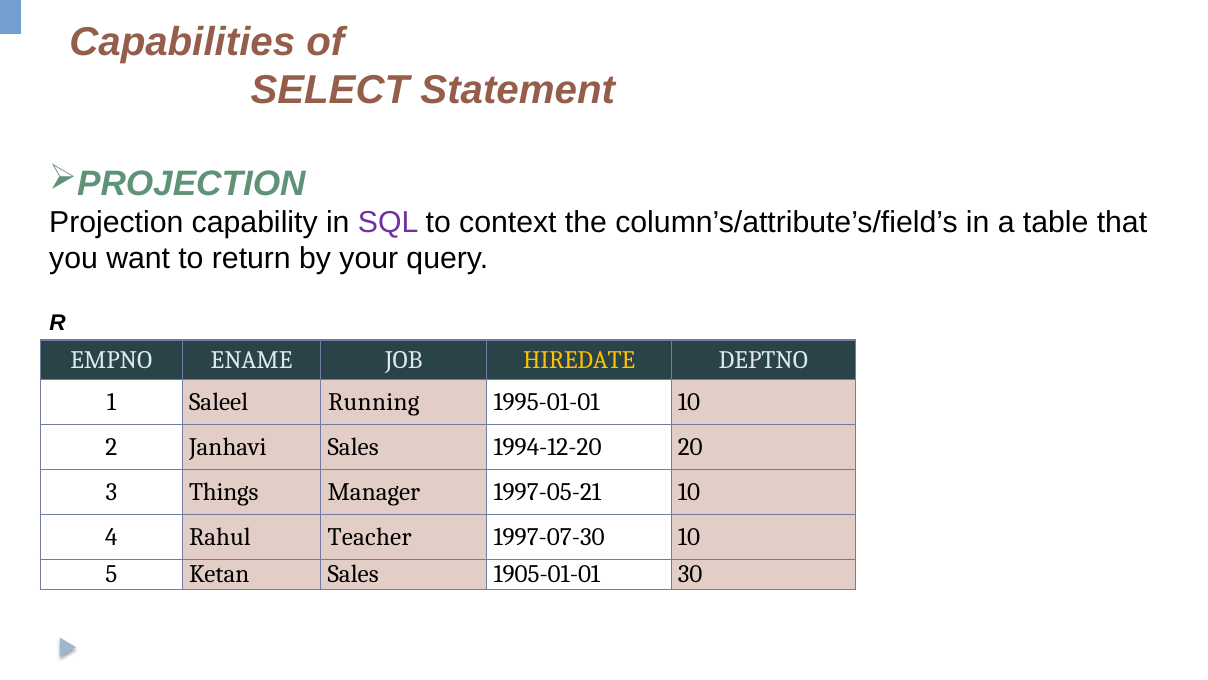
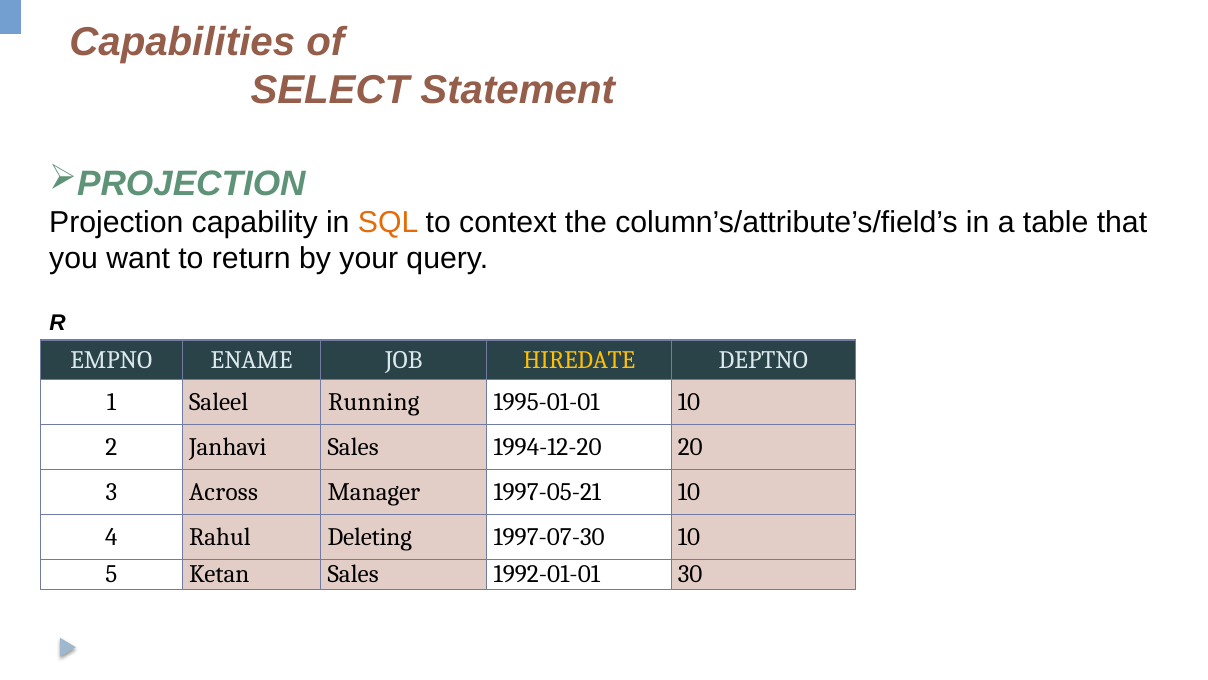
SQL colour: purple -> orange
Things: Things -> Across
Teacher: Teacher -> Deleting
1905-01-01: 1905-01-01 -> 1992-01-01
